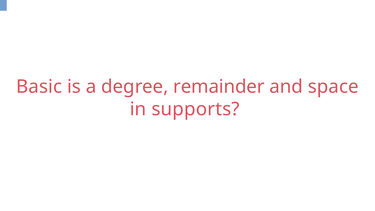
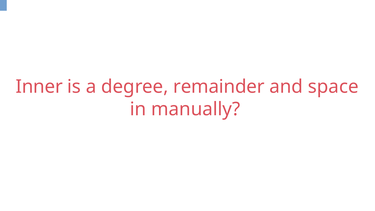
Basic: Basic -> Inner
supports: supports -> manually
